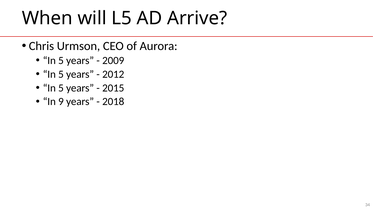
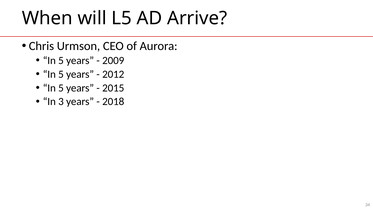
9: 9 -> 3
